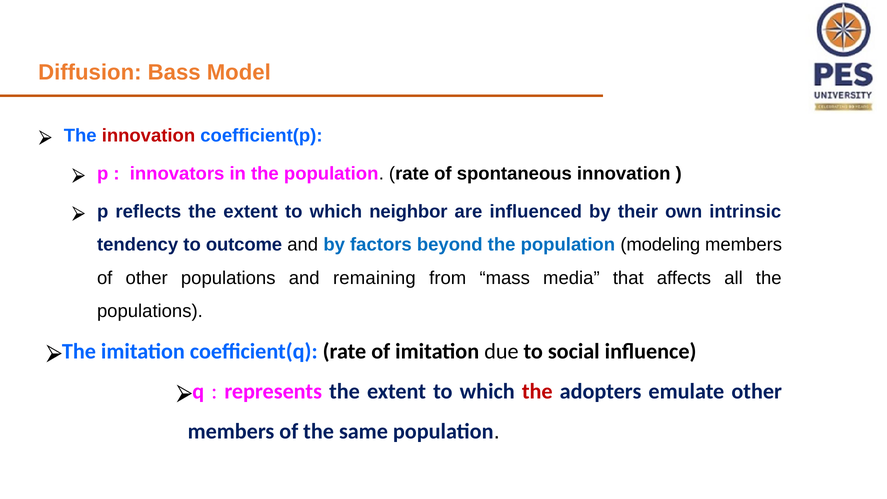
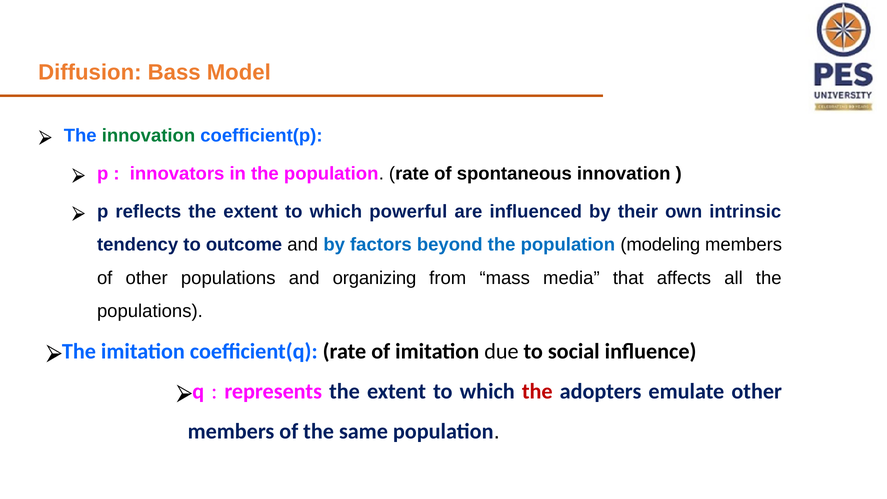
innovation at (148, 136) colour: red -> green
neighbor: neighbor -> powerful
remaining: remaining -> organizing
